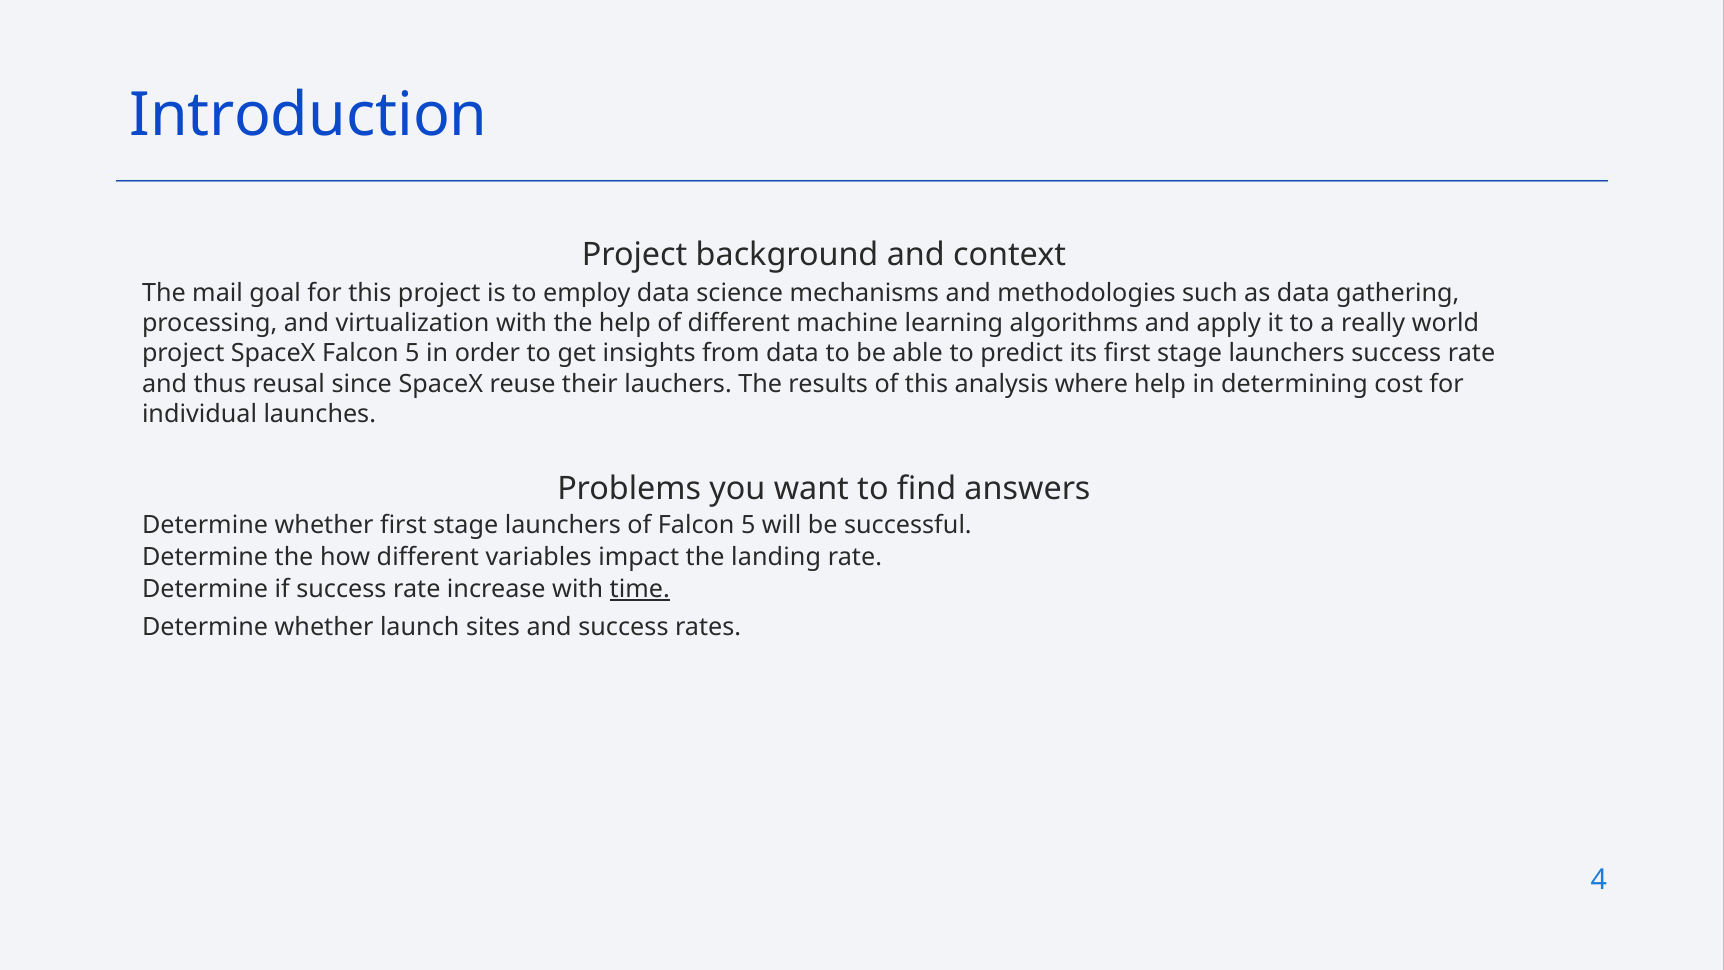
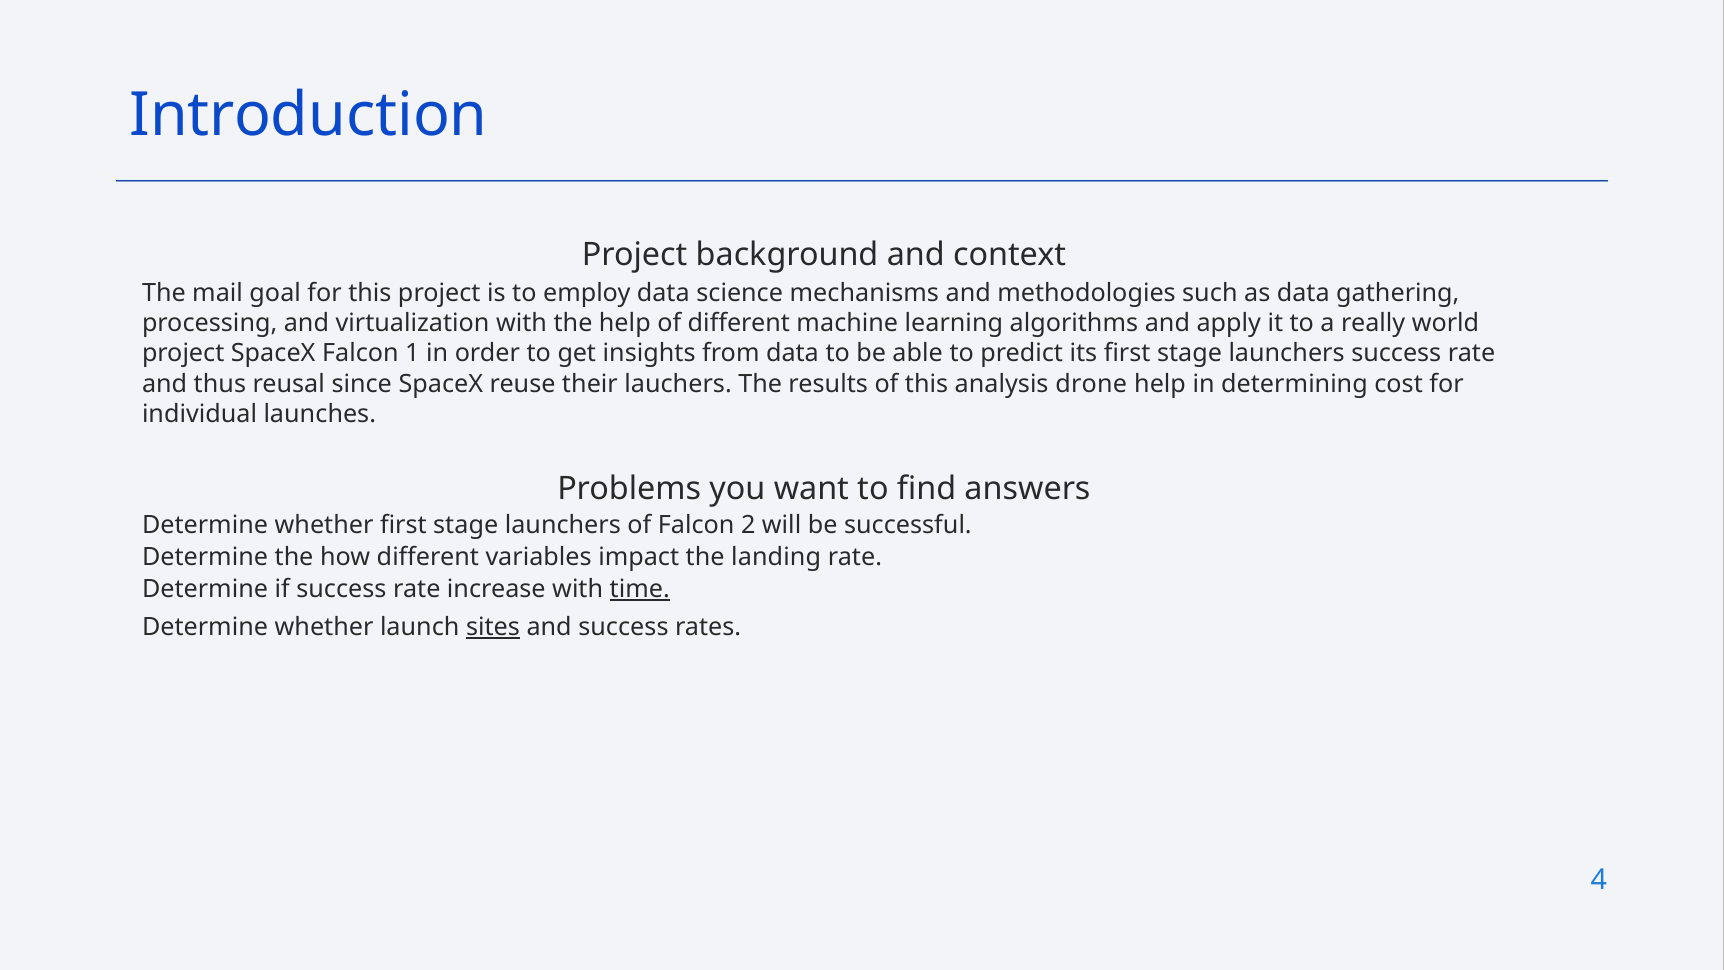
SpaceX Falcon 5: 5 -> 1
where: where -> drone
of Falcon 5: 5 -> 2
sites underline: none -> present
